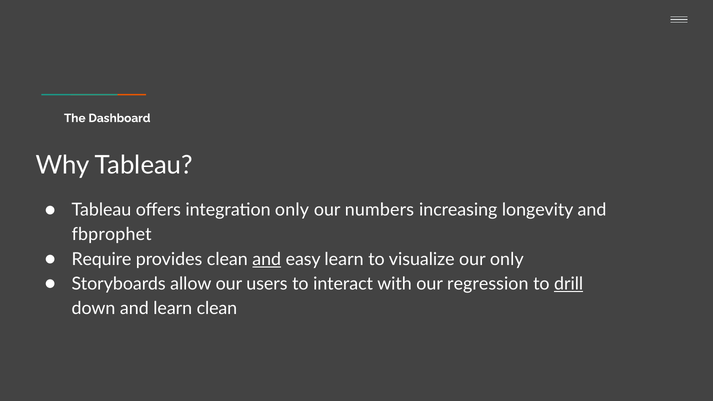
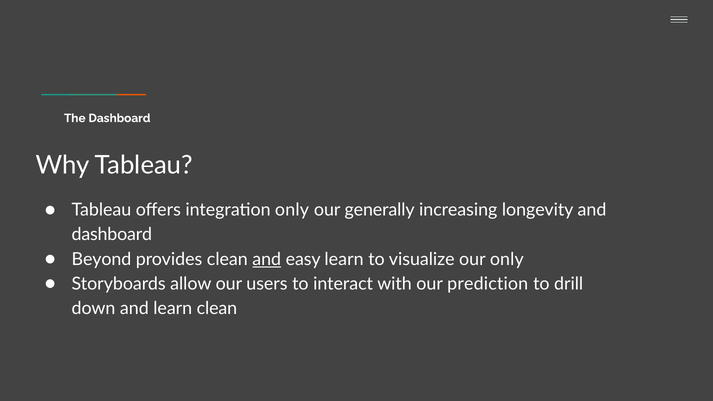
numbers: numbers -> generally
fbprophet at (112, 235): fbprophet -> dashboard
Require: Require -> Beyond
regression: regression -> prediction
drill underline: present -> none
